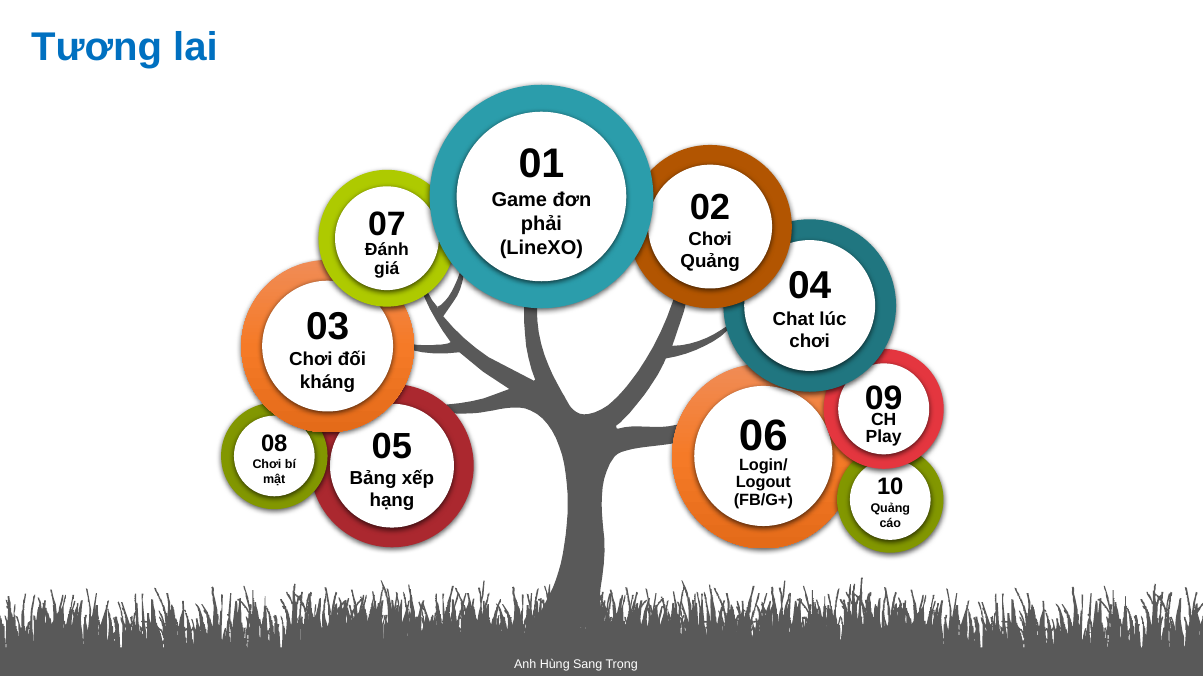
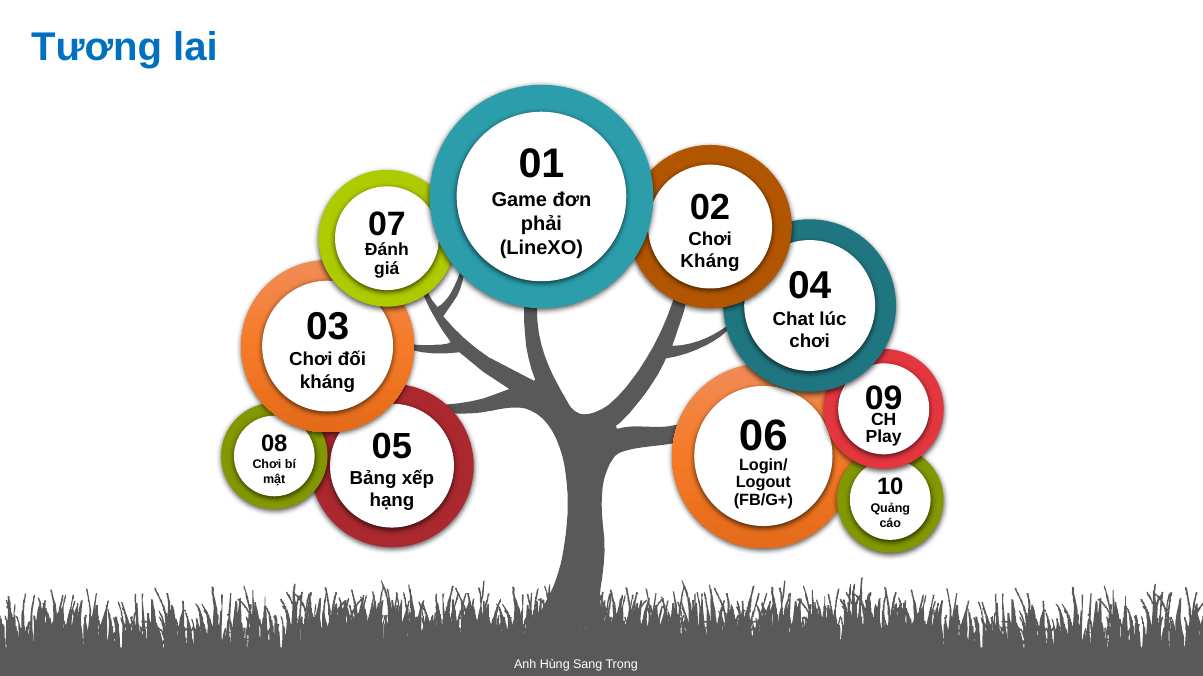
Quảng at (710, 262): Quảng -> Kháng
